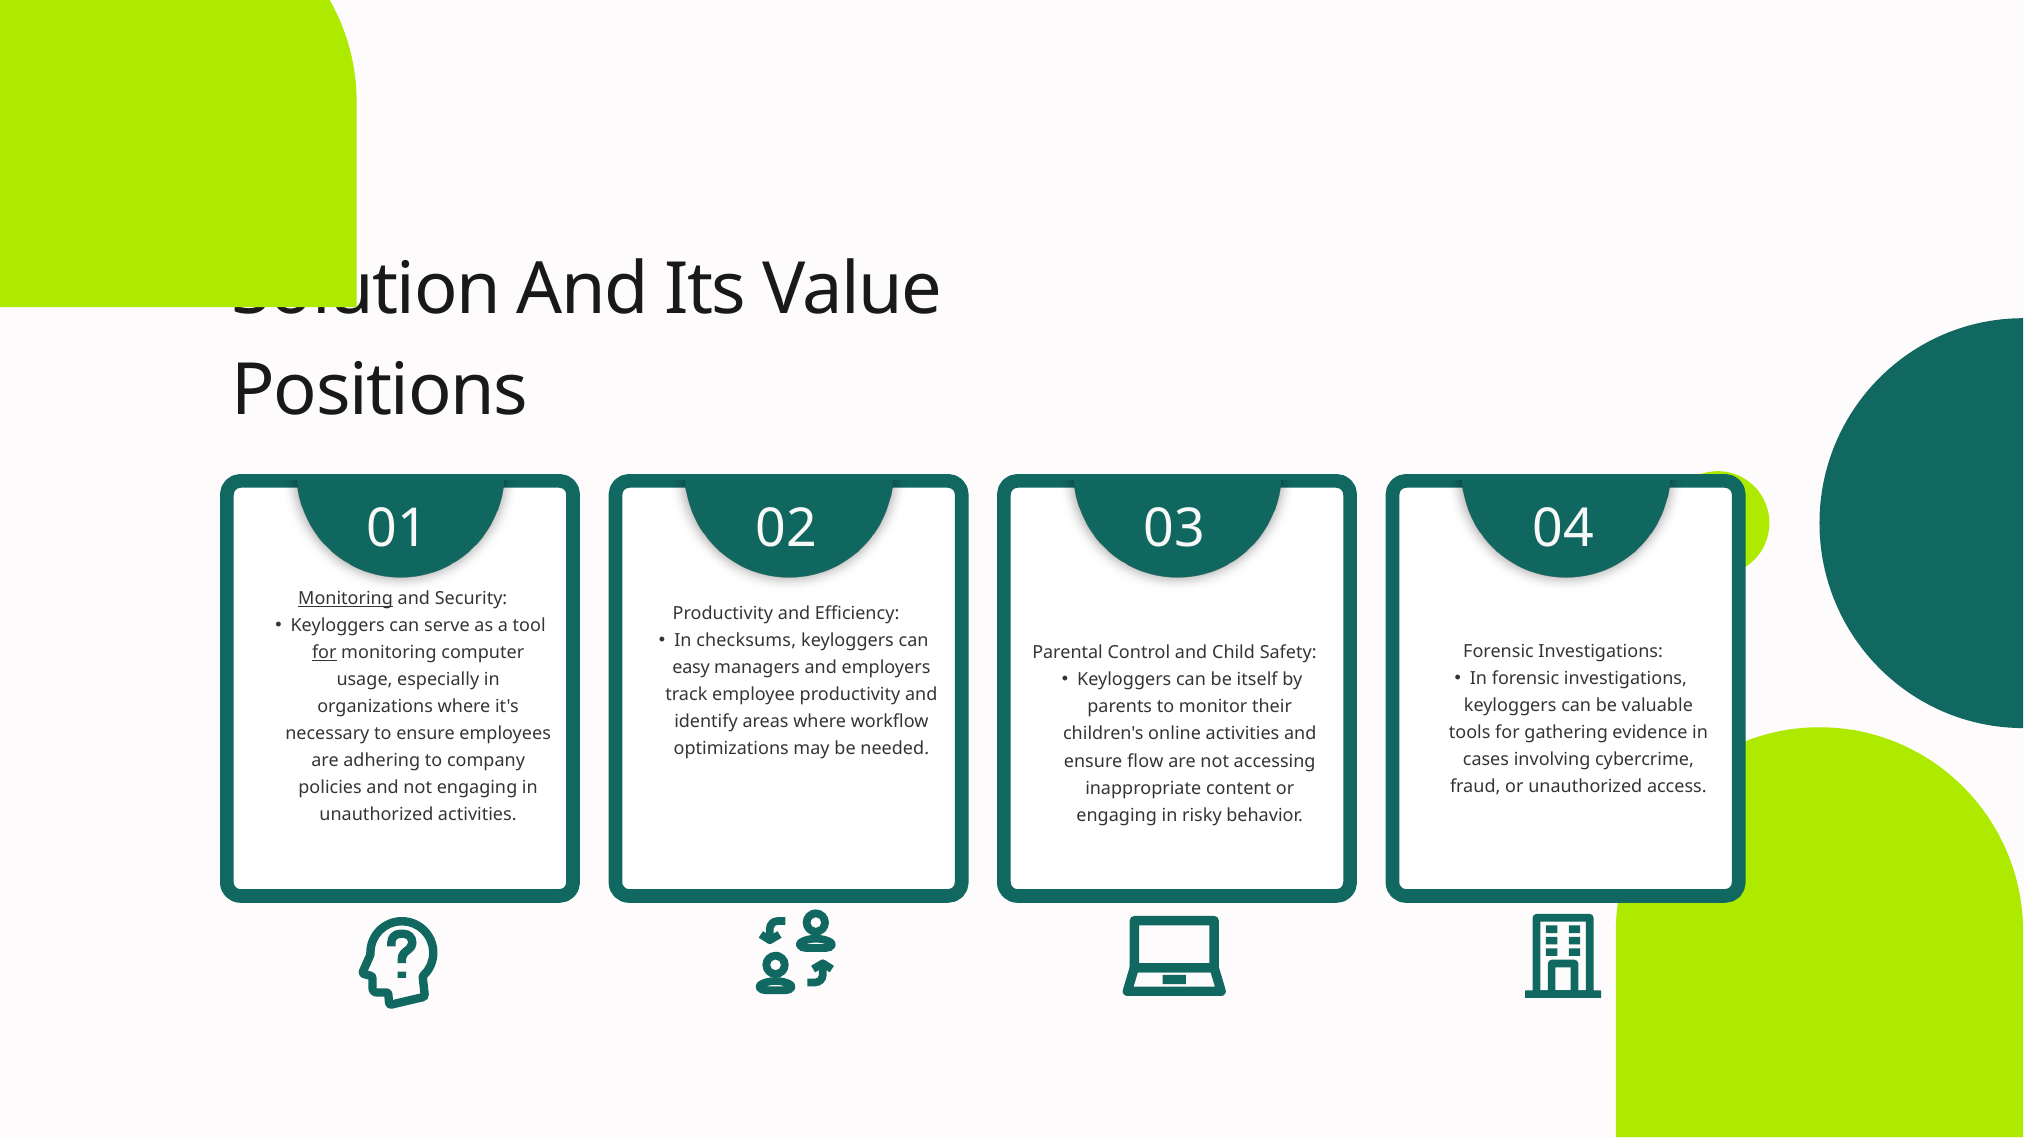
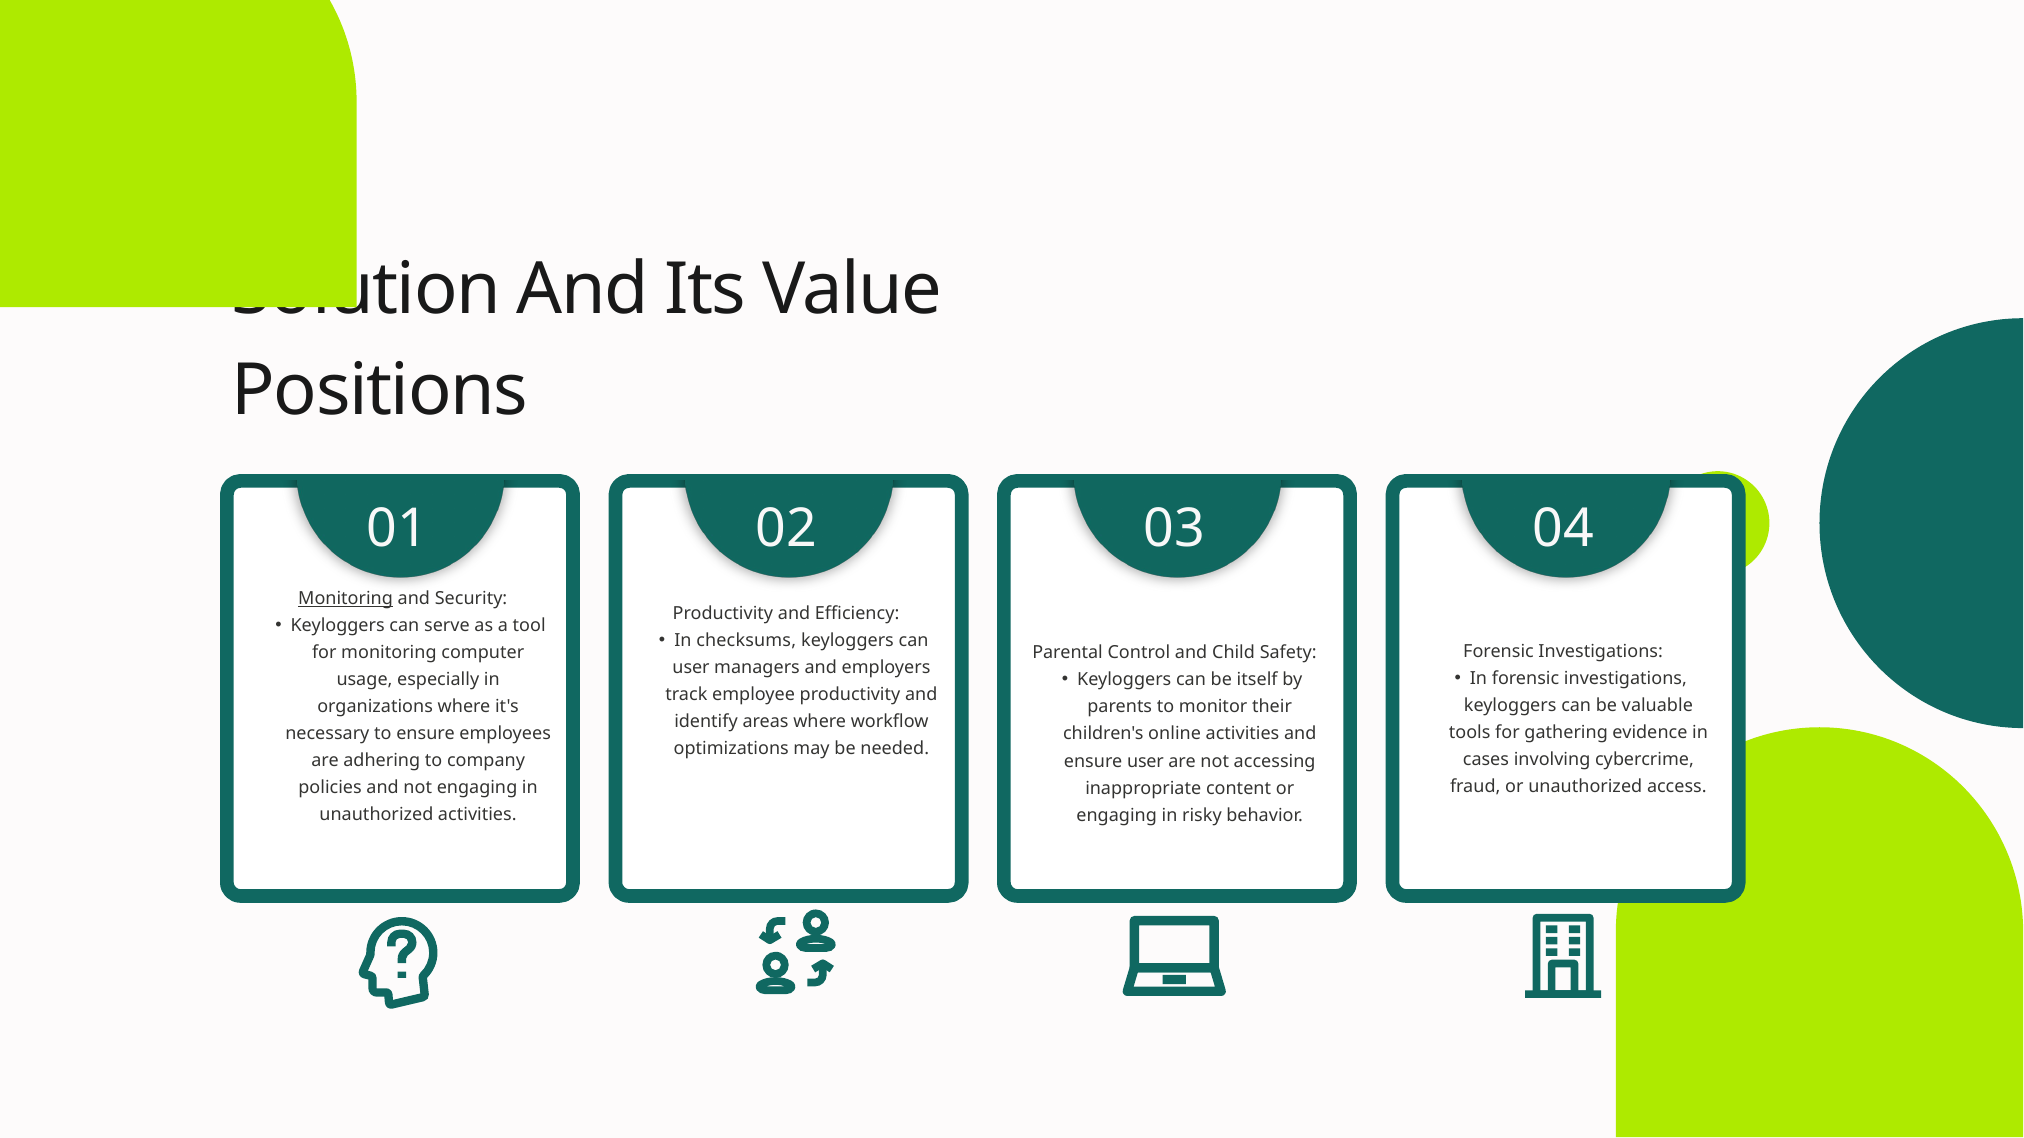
for at (324, 653) underline: present -> none
easy at (691, 668): easy -> user
ensure flow: flow -> user
